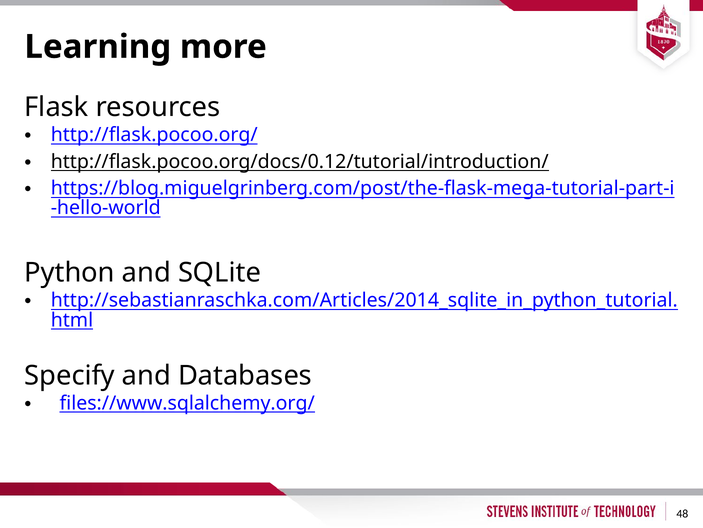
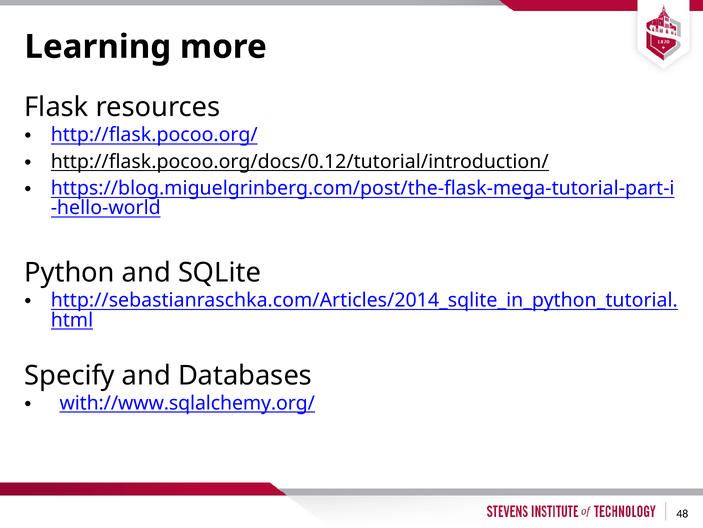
files://www.sqlalchemy.org/: files://www.sqlalchemy.org/ -> with://www.sqlalchemy.org/
